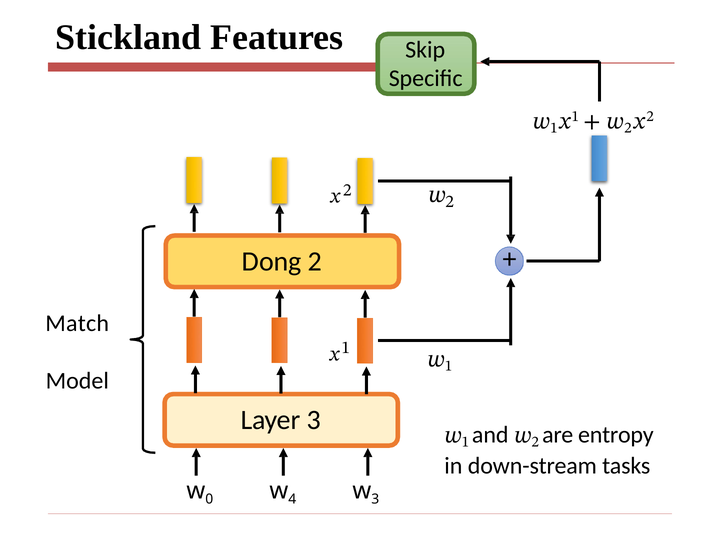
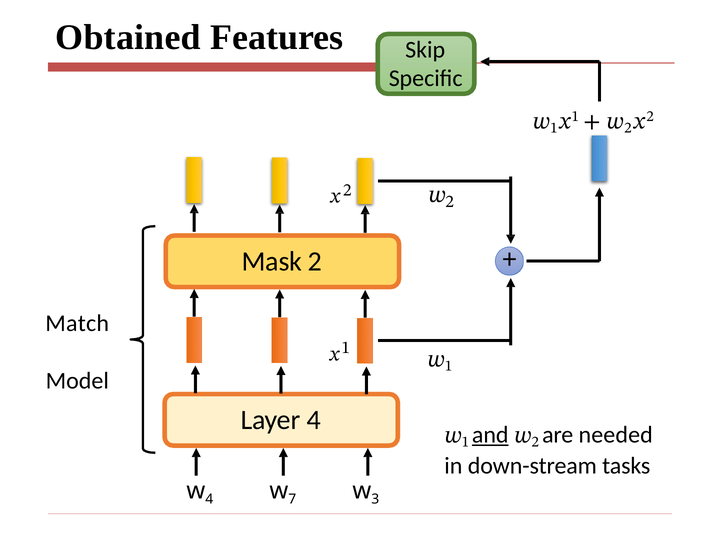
Stickland: Stickland -> Obtained
Dong: Dong -> Mask
Layer 3: 3 -> 4
and underline: none -> present
entropy: entropy -> needed
0 at (209, 499): 0 -> 4
4: 4 -> 7
